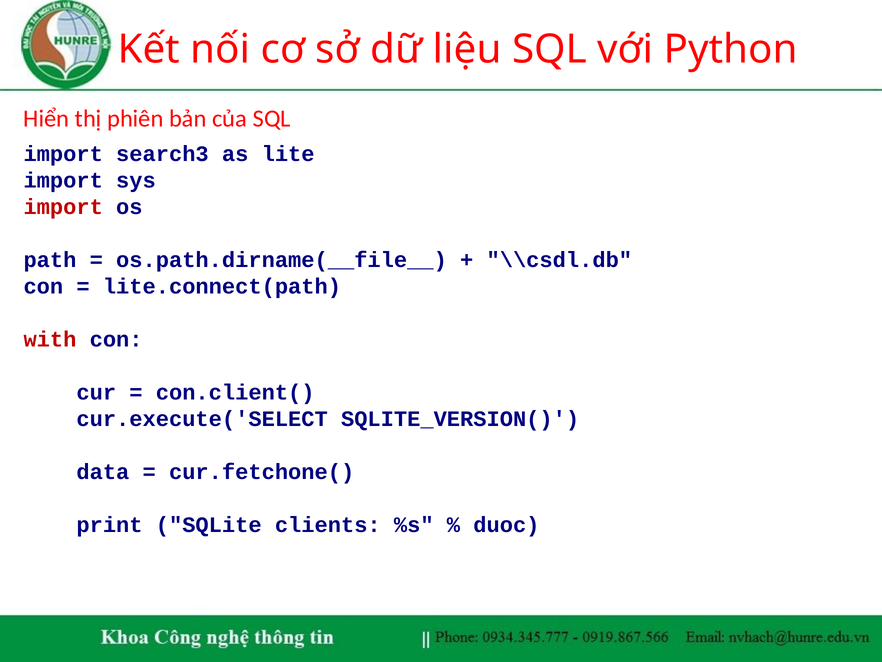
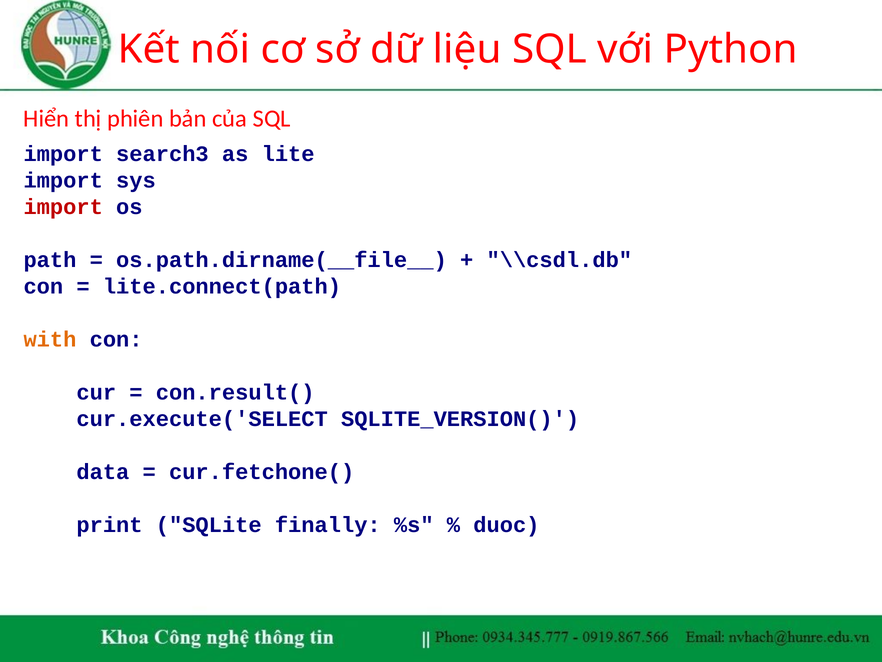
with colour: red -> orange
con.client(: con.client( -> con.result(
clients: clients -> finally
